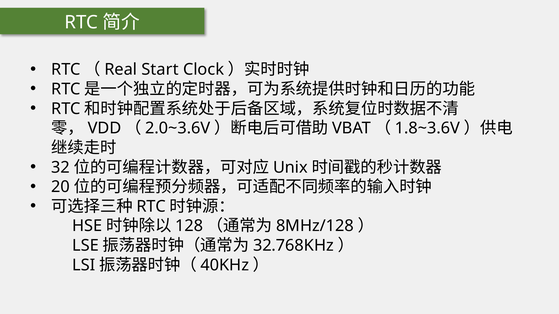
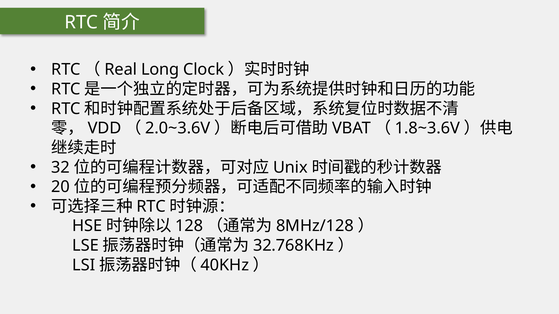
Start: Start -> Long
